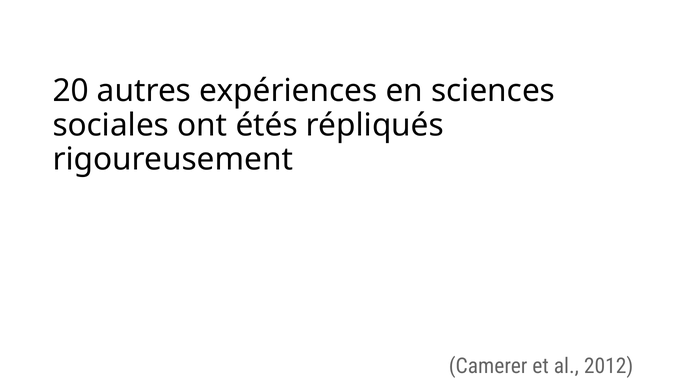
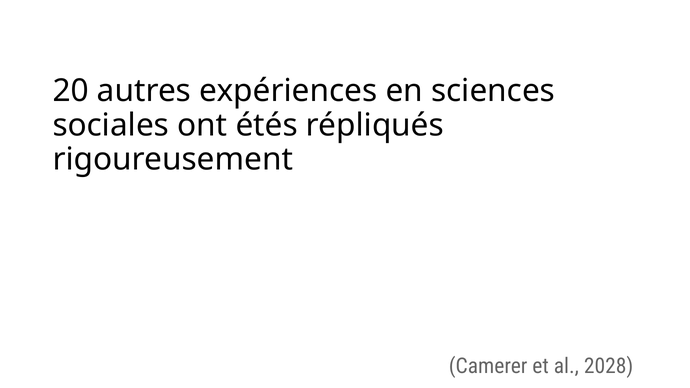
2012: 2012 -> 2028
